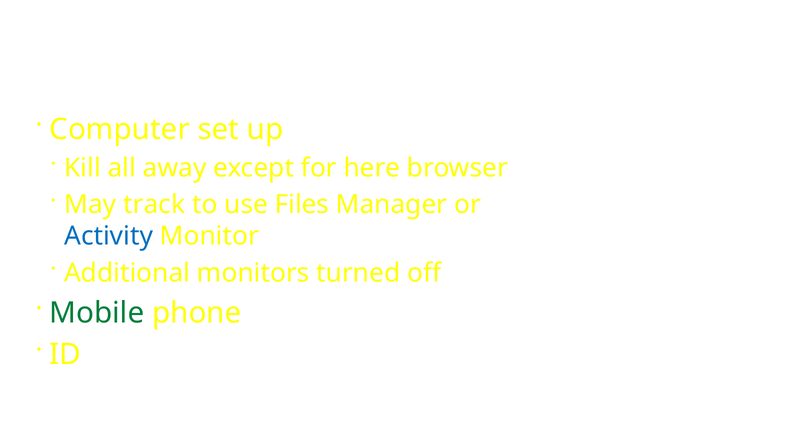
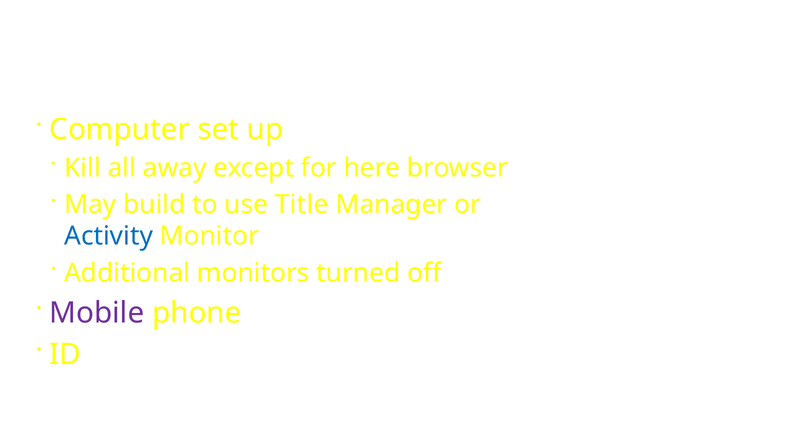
track: track -> build
Files: Files -> Title
Mobile colour: green -> purple
